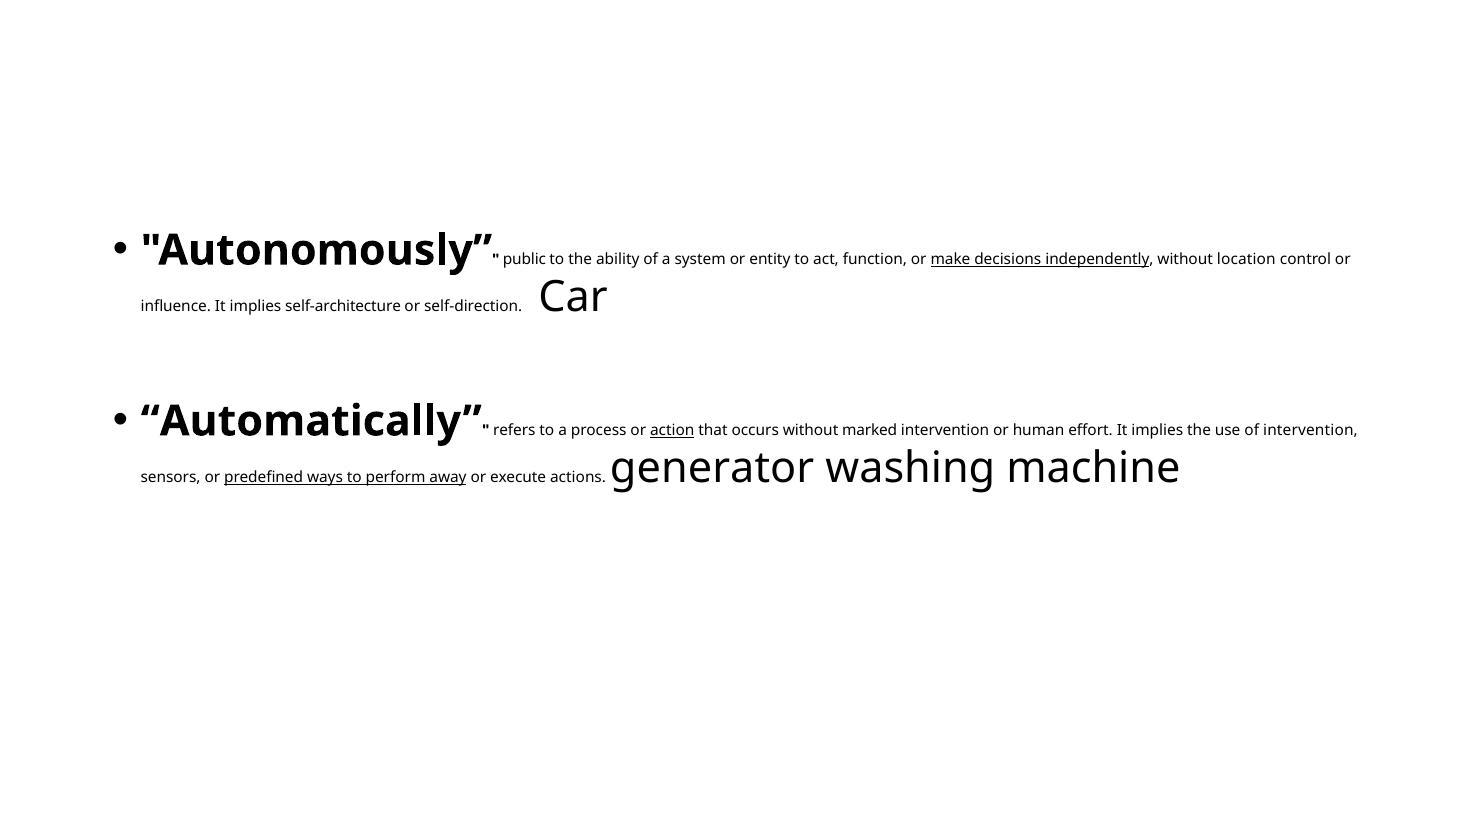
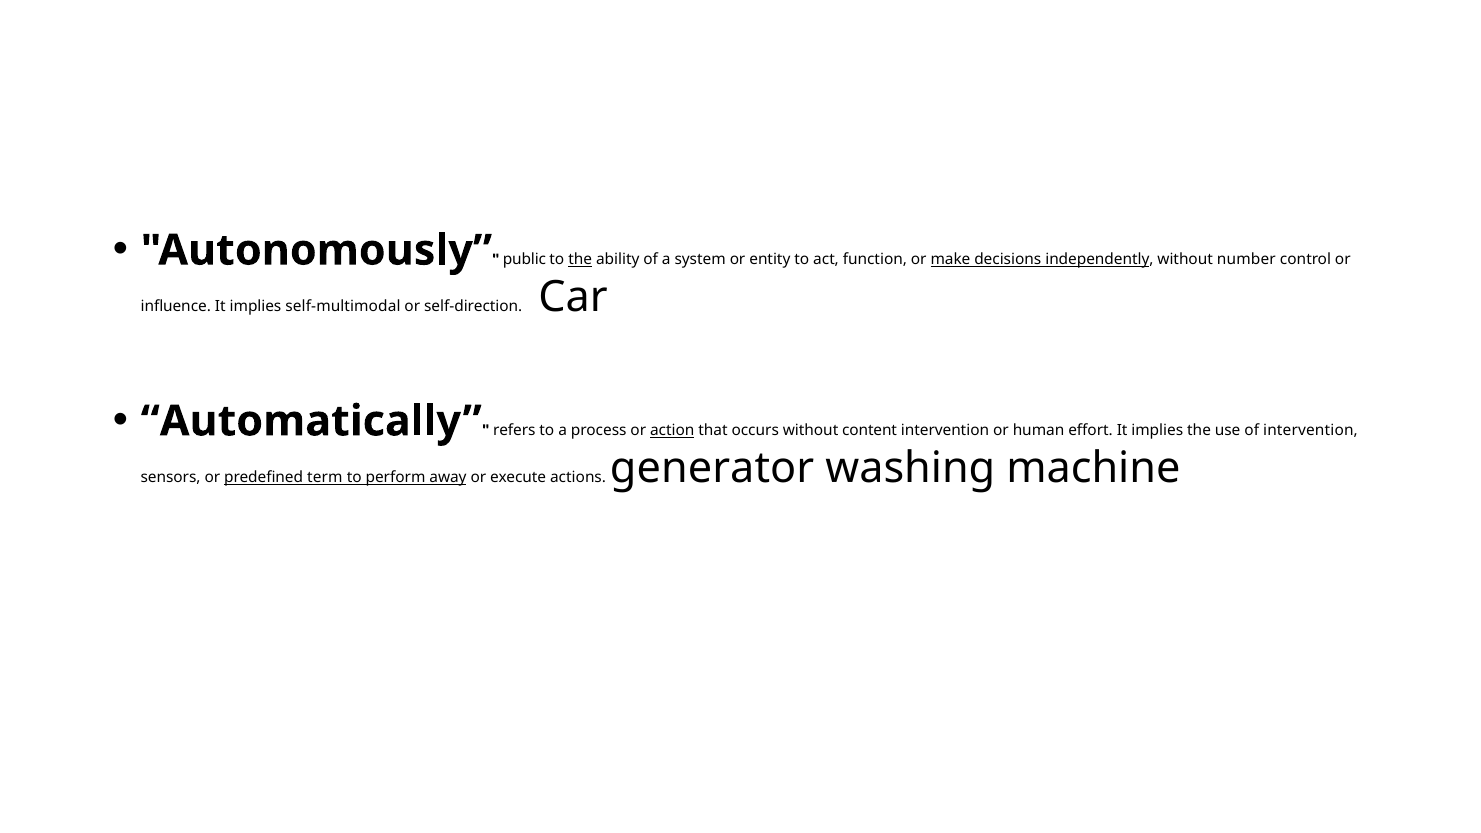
the at (580, 260) underline: none -> present
location: location -> number
self-architecture: self-architecture -> self-multimodal
marked: marked -> content
ways: ways -> term
